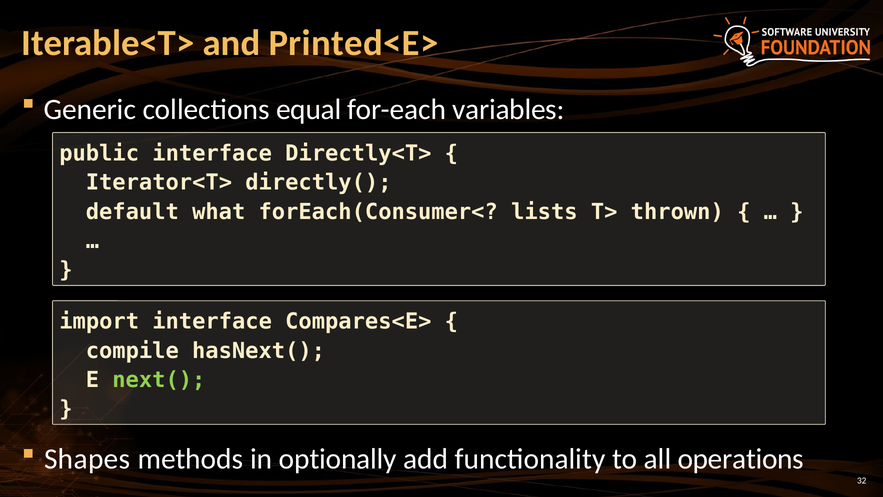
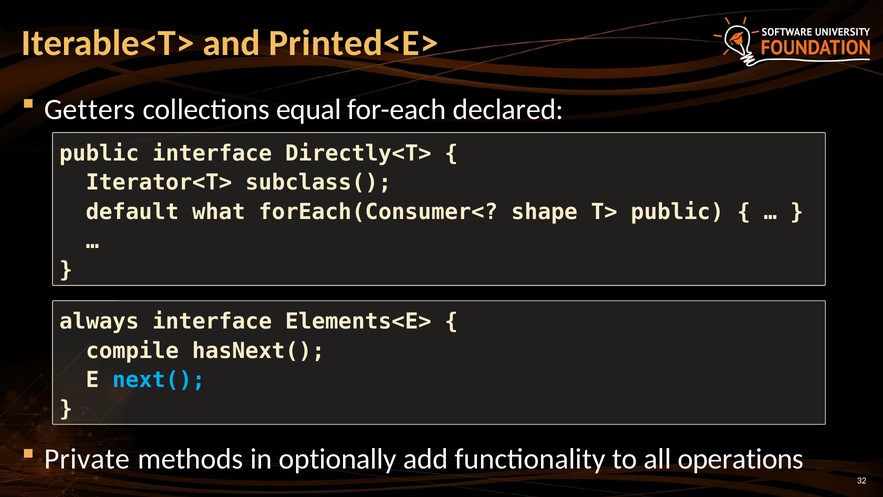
Generic: Generic -> Getters
variables: variables -> declared
directly(: directly( -> subclass(
lists: lists -> shape
T> thrown: thrown -> public
import: import -> always
Compares<E>: Compares<E> -> Elements<E>
next( colour: light green -> light blue
Shapes: Shapes -> Private
